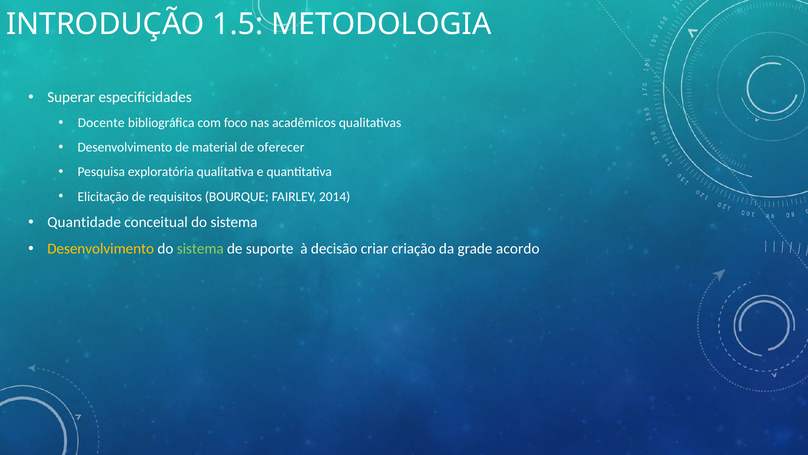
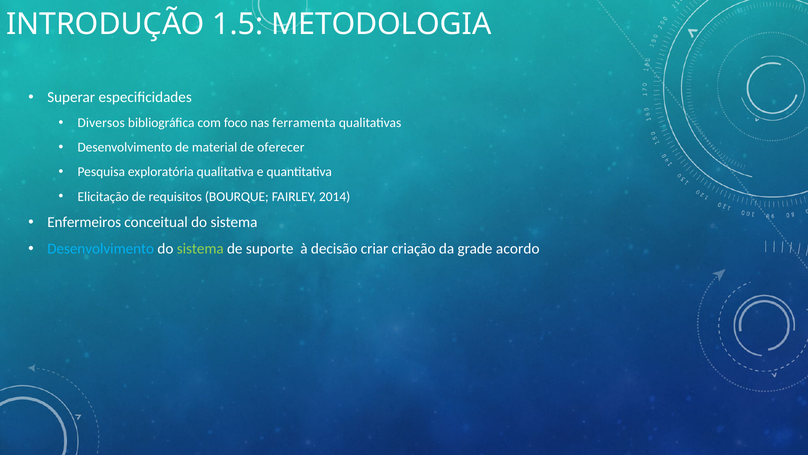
Docente: Docente -> Diversos
acadêmicos: acadêmicos -> ferramenta
Quantidade: Quantidade -> Enfermeiros
Desenvolvimento at (101, 249) colour: yellow -> light blue
